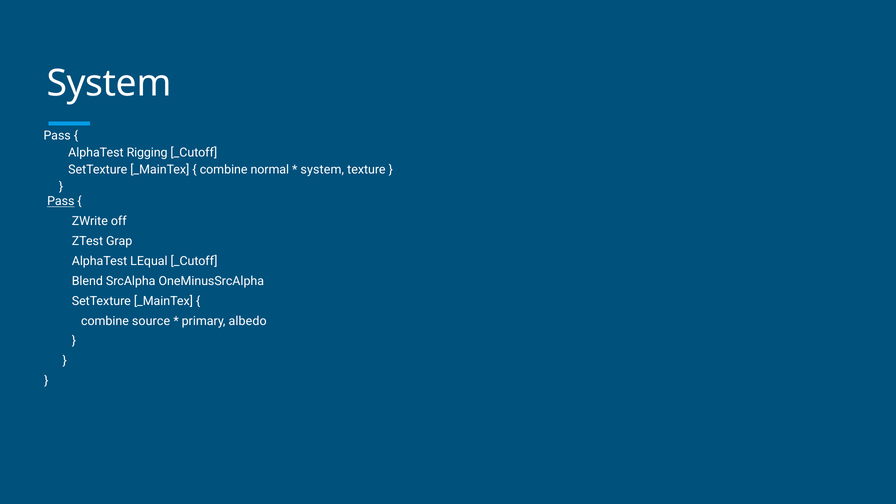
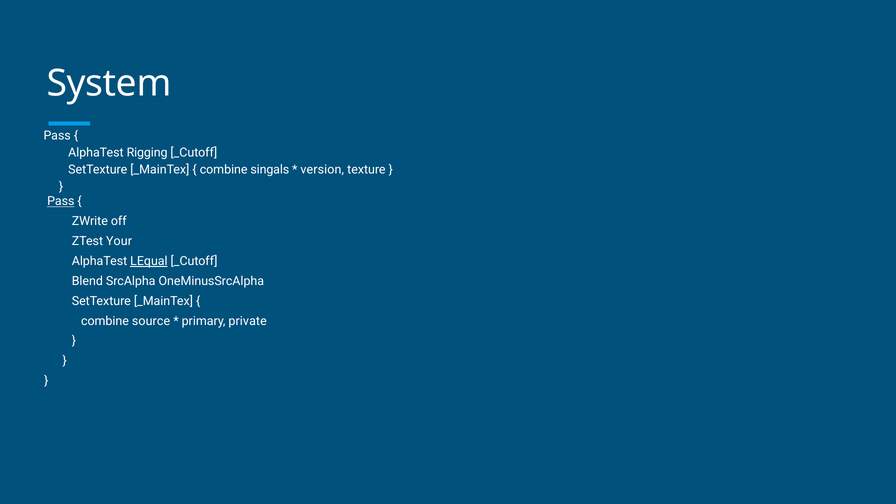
normal: normal -> singals
system at (322, 170): system -> version
Grap: Grap -> Your
LEqual underline: none -> present
albedo: albedo -> private
